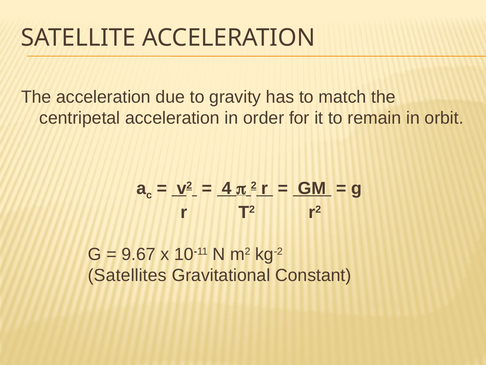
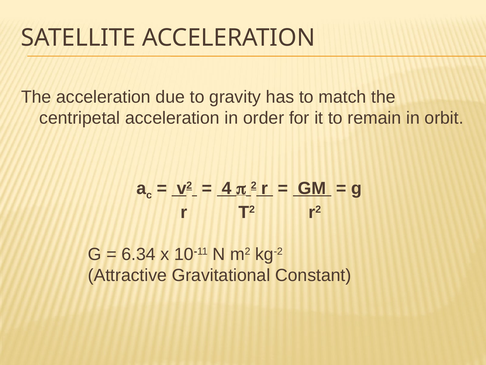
9.67: 9.67 -> 6.34
Satellites: Satellites -> Attractive
